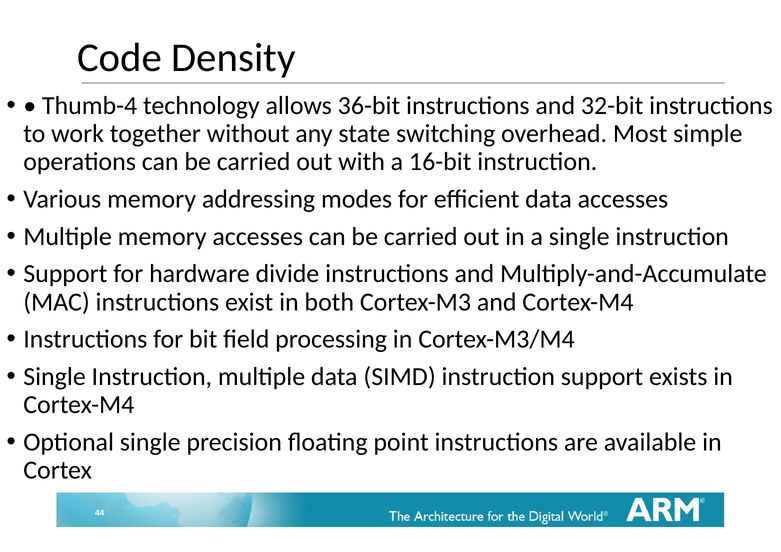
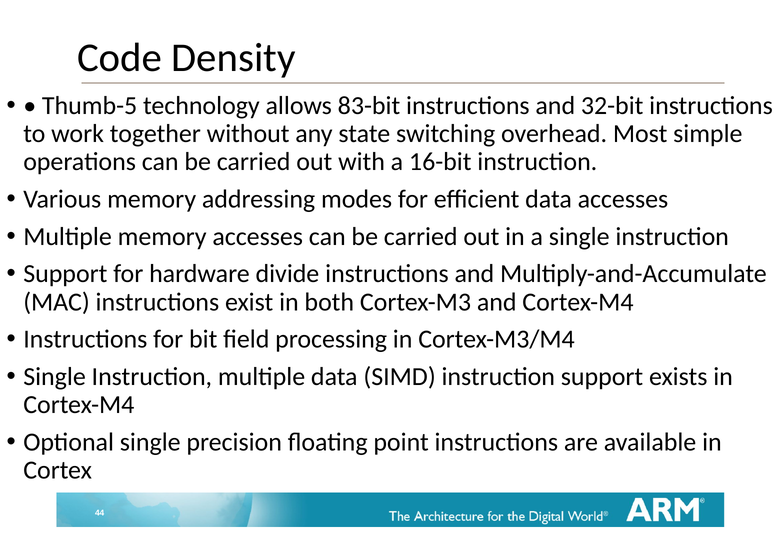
Thumb-4: Thumb-4 -> Thumb-5
36-bit: 36-bit -> 83-bit
